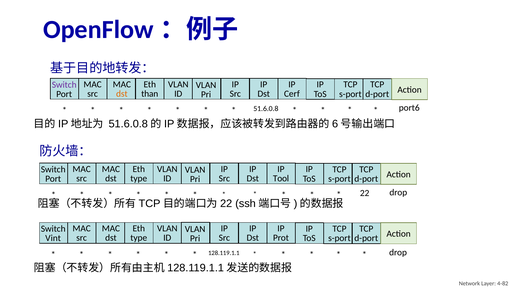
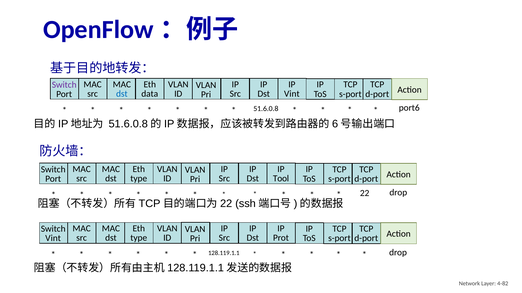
dst at (122, 94) colour: orange -> blue
than: than -> data
Cerf at (292, 94): Cerf -> Vint
